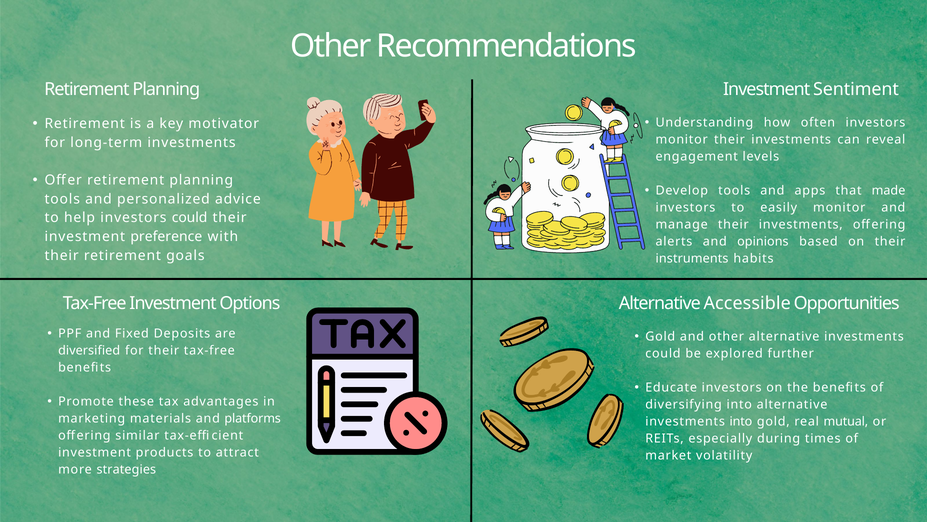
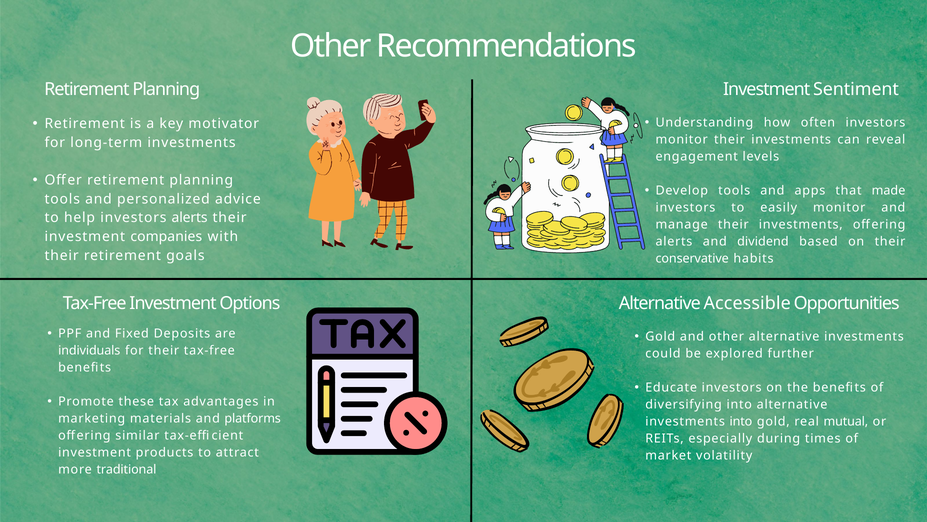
investors could: could -> alerts
preference: preference -> companies
opinions: opinions -> dividend
instruments: instruments -> conservative
diversified: diversified -> individuals
strategies: strategies -> traditional
